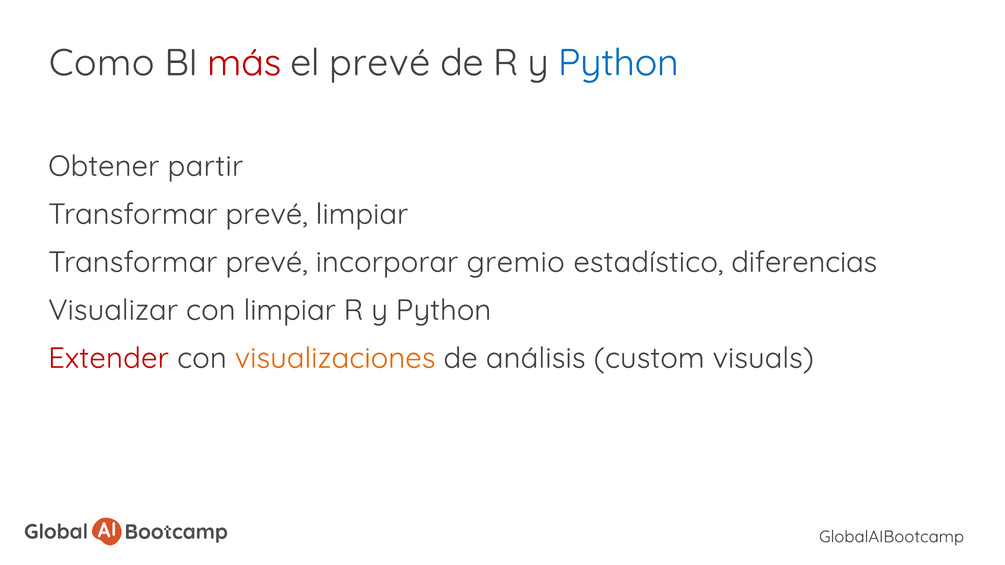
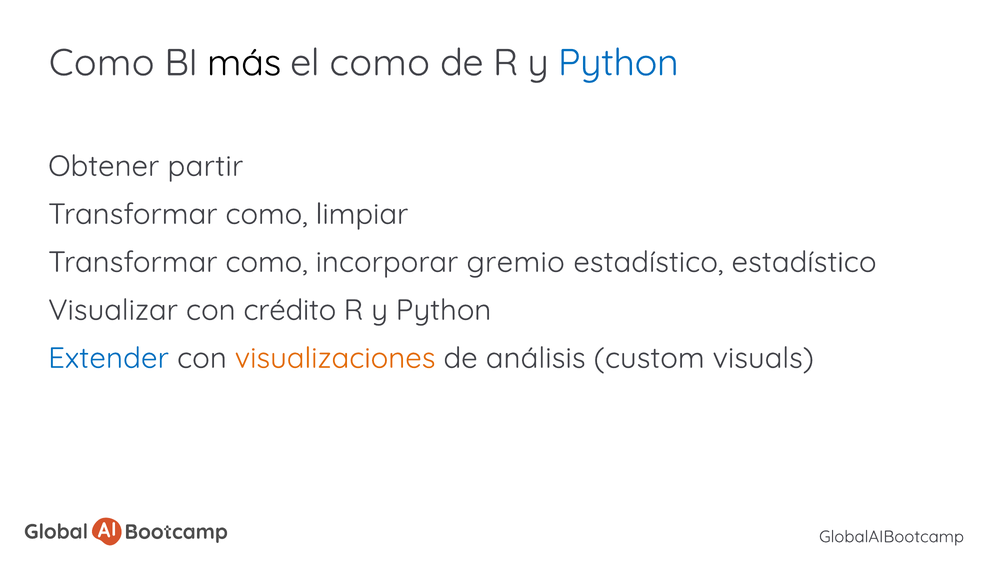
más colour: red -> black
el prevé: prevé -> como
prevé at (267, 214): prevé -> como
prevé at (267, 262): prevé -> como
estadístico diferencias: diferencias -> estadístico
con limpiar: limpiar -> crédito
Extender colour: red -> blue
